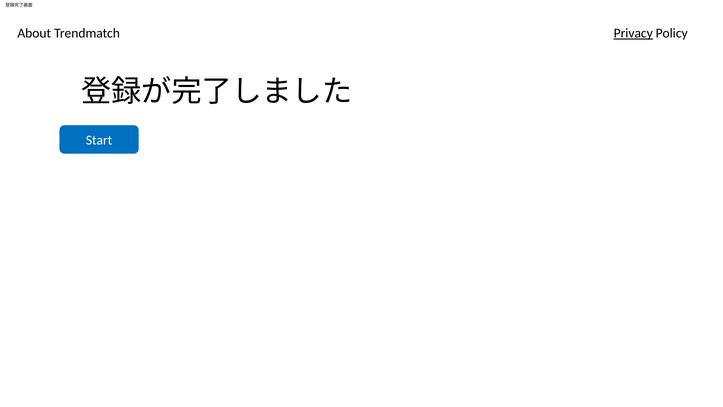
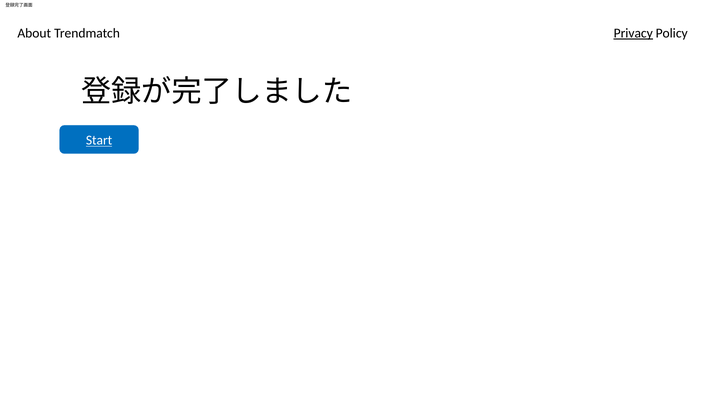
Start underline: none -> present
